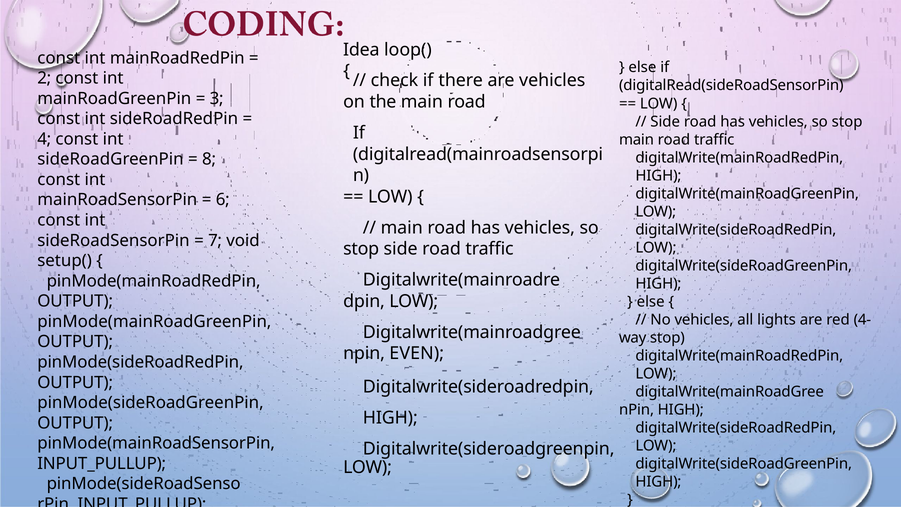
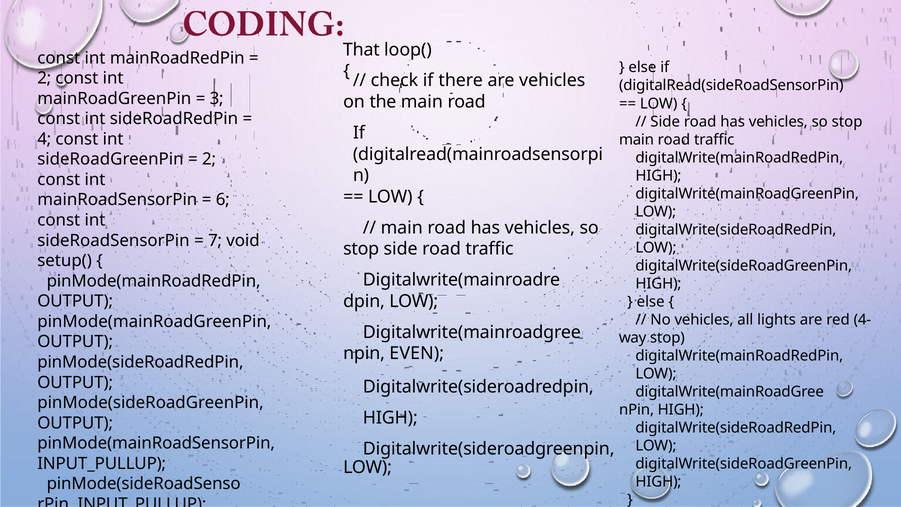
Idea: Idea -> That
8 at (209, 159): 8 -> 2
